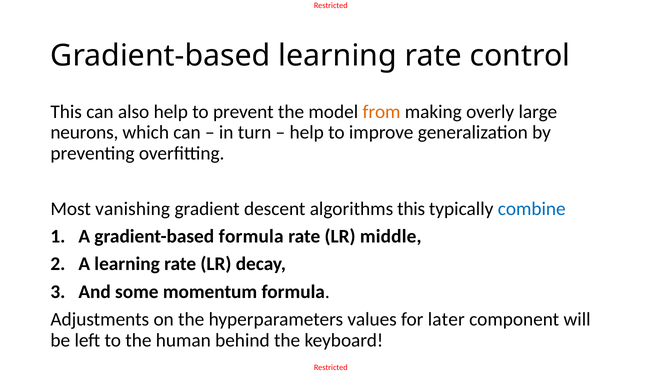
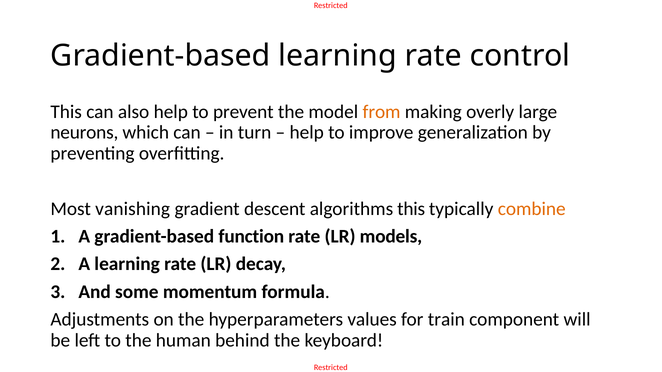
combine colour: blue -> orange
gradient-based formula: formula -> function
middle: middle -> models
later: later -> train
